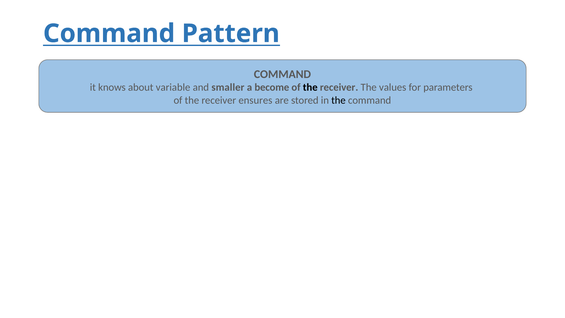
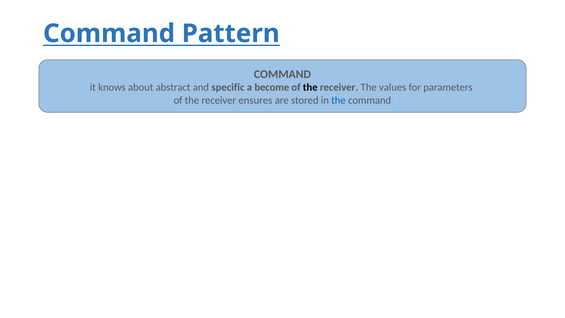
variable: variable -> abstract
smaller: smaller -> specific
the at (338, 100) colour: black -> blue
